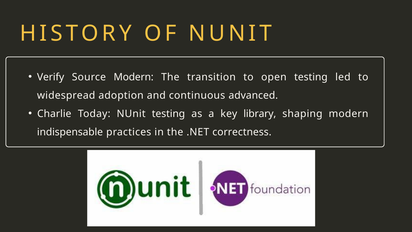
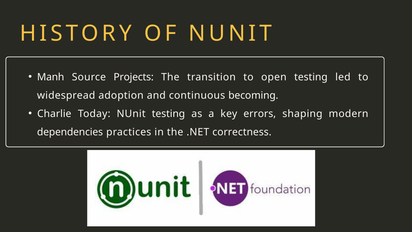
Verify: Verify -> Manh
Source Modern: Modern -> Projects
advanced: advanced -> becoming
library: library -> errors
indispensable: indispensable -> dependencies
